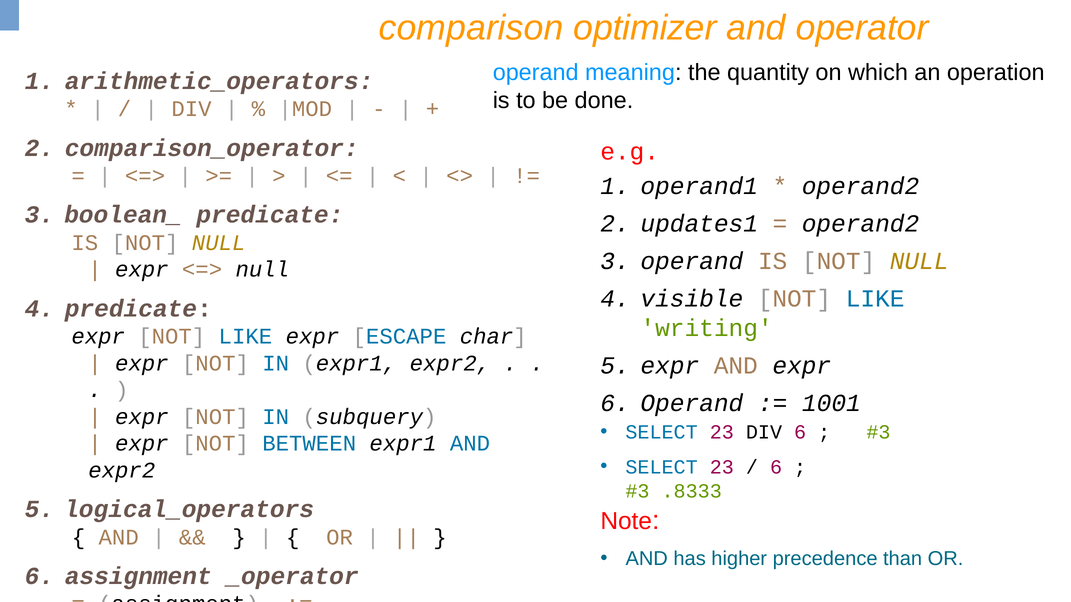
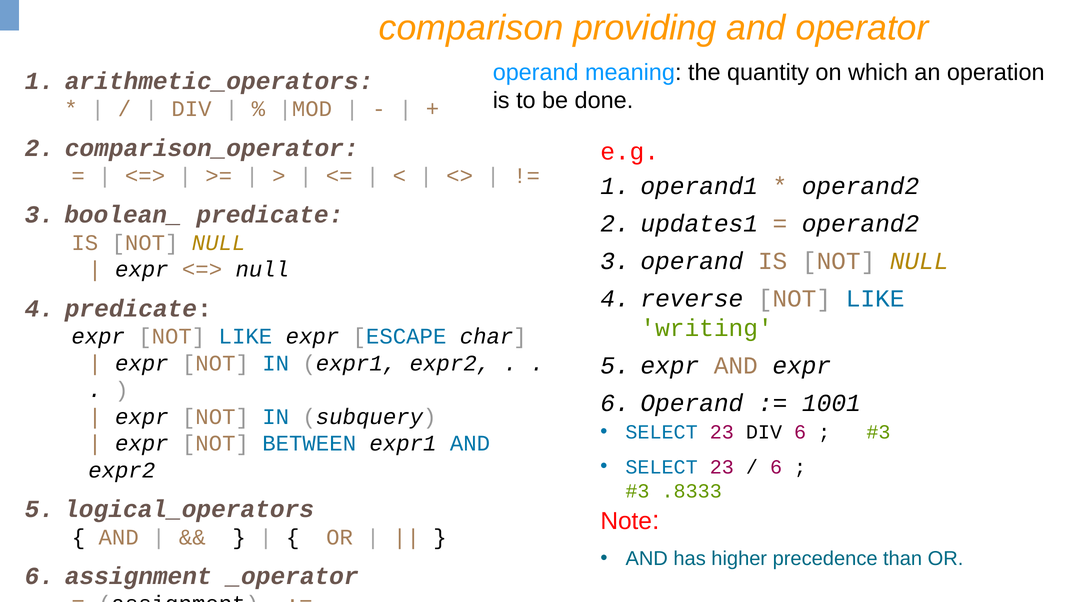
optimizer: optimizer -> providing
visible: visible -> reverse
